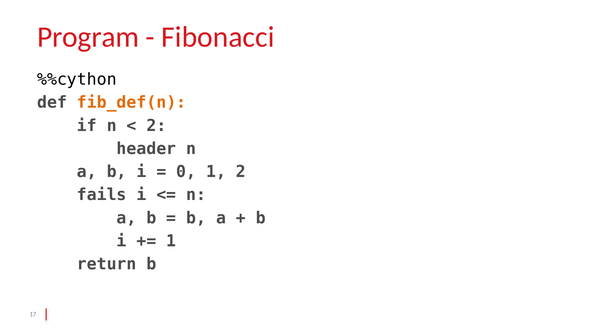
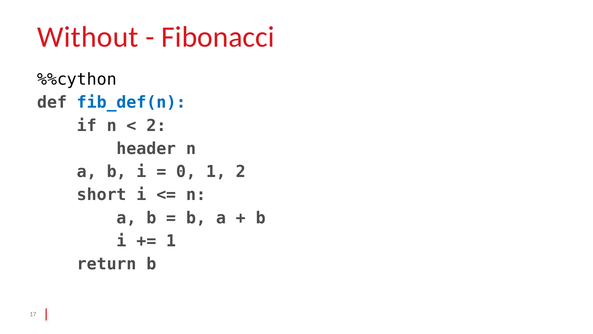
Program: Program -> Without
fib_def(n colour: orange -> blue
fails: fails -> short
